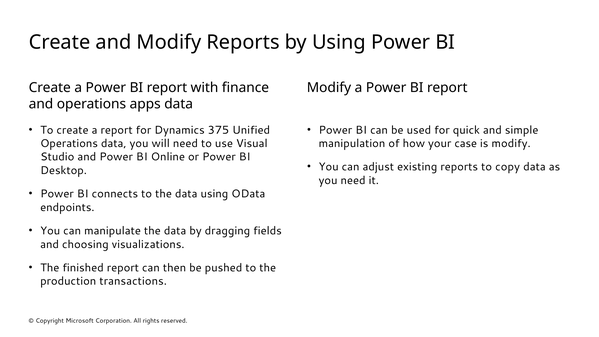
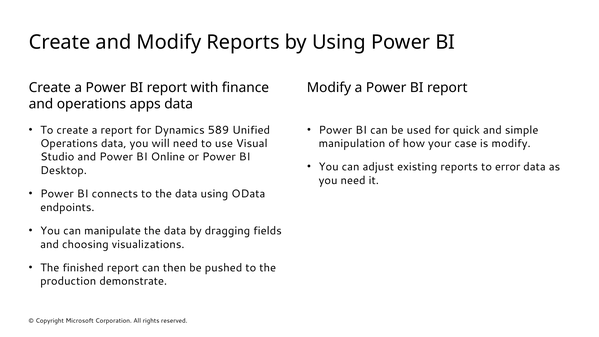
375: 375 -> 589
copy: copy -> error
transactions: transactions -> demonstrate
